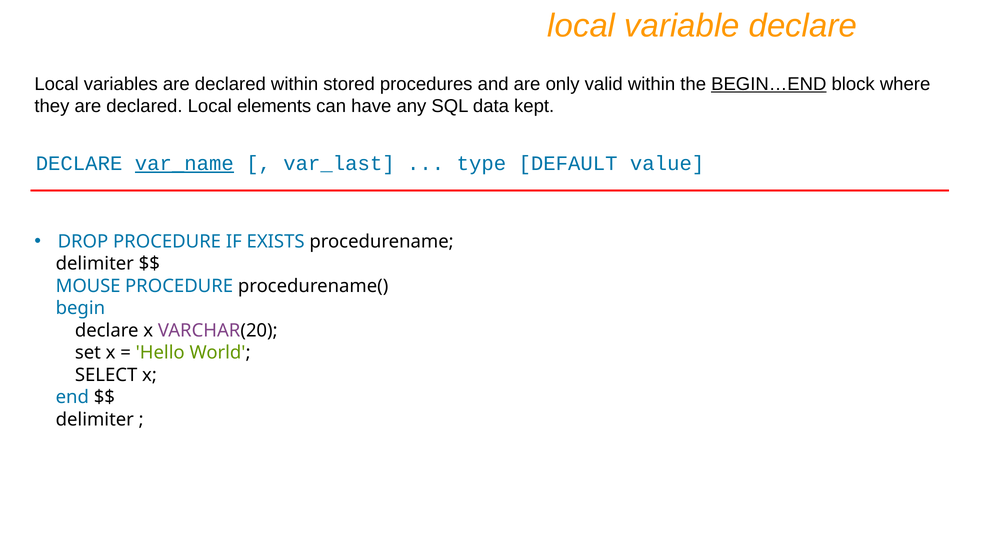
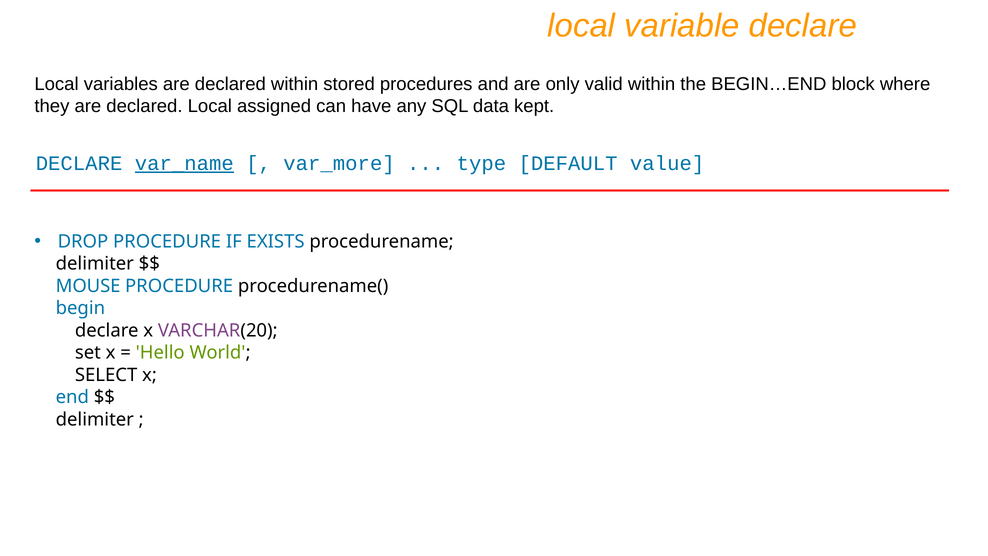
BEGIN…END underline: present -> none
elements: elements -> assigned
var_last: var_last -> var_more
